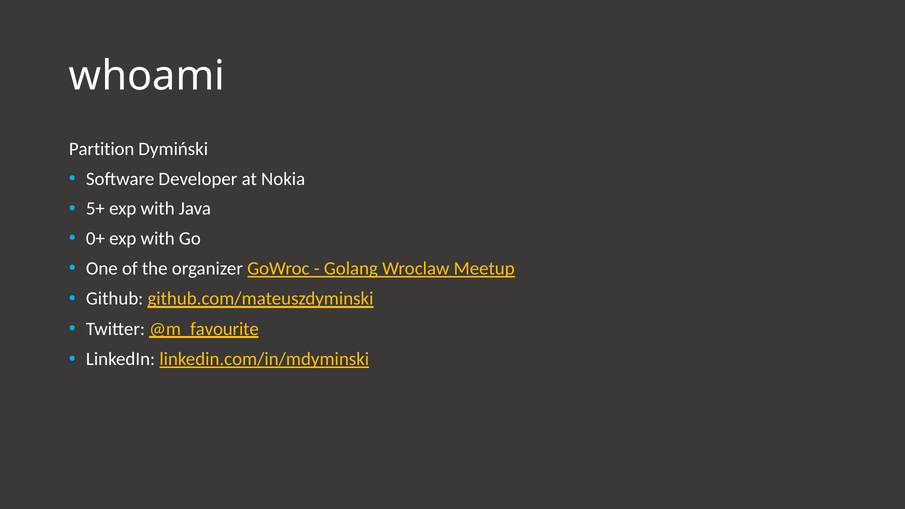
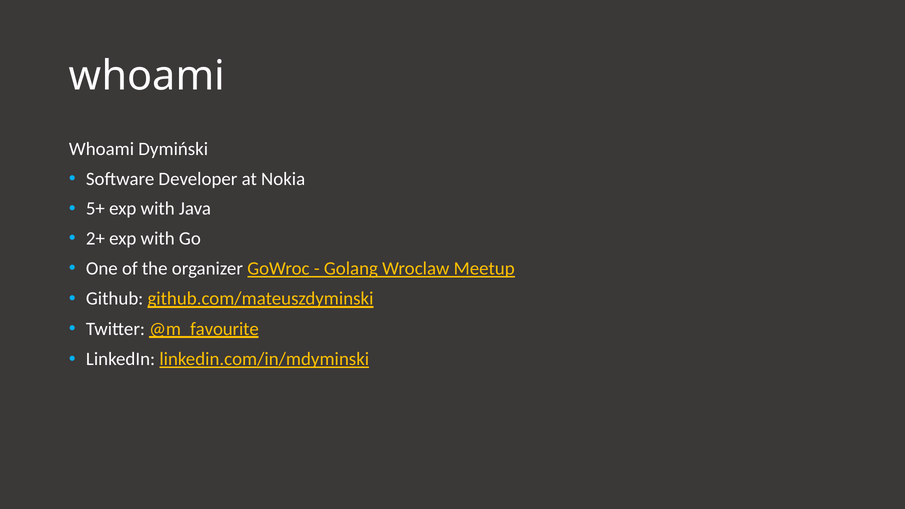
Partition at (102, 149): Partition -> Whoami
0+: 0+ -> 2+
